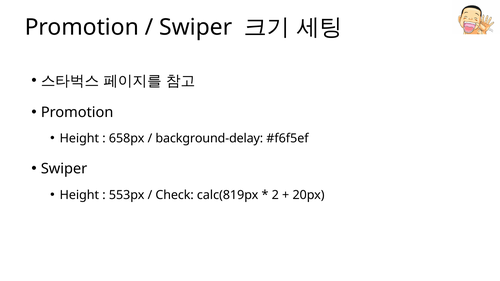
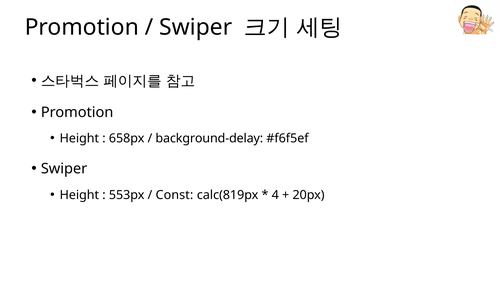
Check: Check -> Const
2: 2 -> 4
